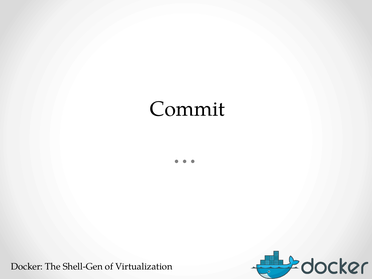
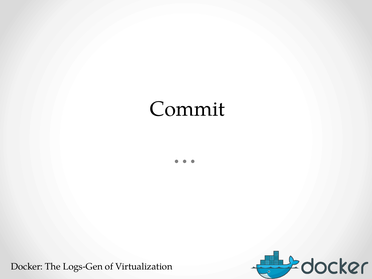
Shell-Gen: Shell-Gen -> Logs-Gen
